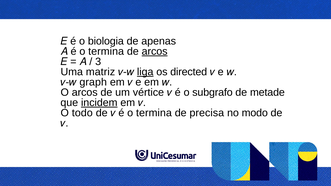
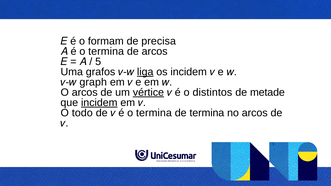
biologia: biologia -> formam
apenas: apenas -> precisa
arcos at (155, 51) underline: present -> none
3: 3 -> 5
matriz: matriz -> grafos
os directed: directed -> incidem
vértice underline: none -> present
subgrafo: subgrafo -> distintos
de precisa: precisa -> termina
no modo: modo -> arcos
